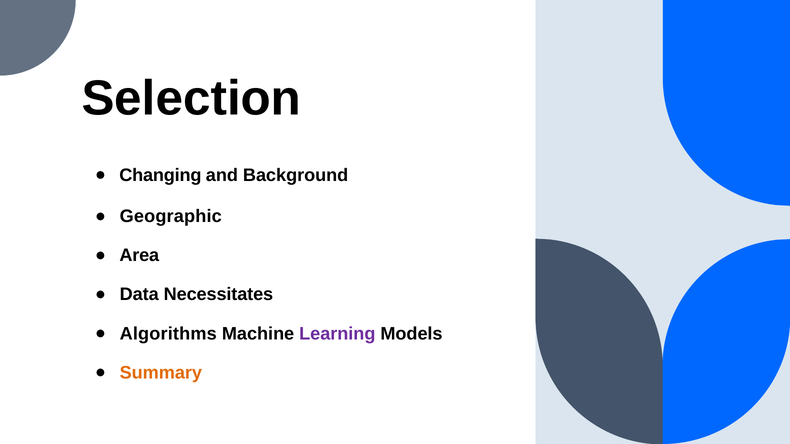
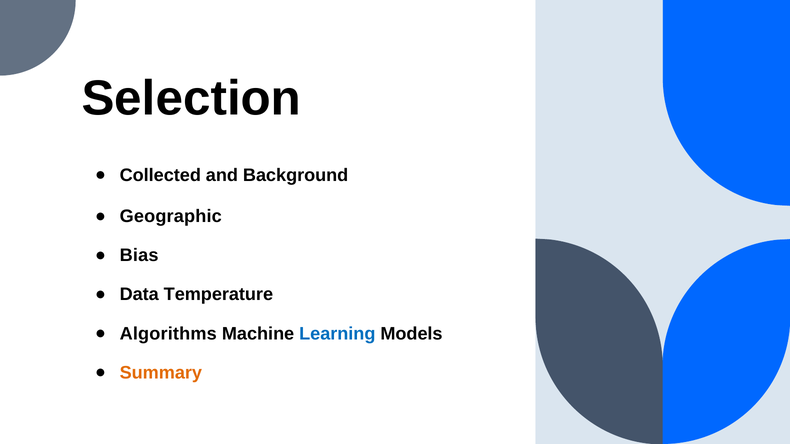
Changing: Changing -> Collected
Area: Area -> Bias
Necessitates: Necessitates -> Temperature
Learning colour: purple -> blue
